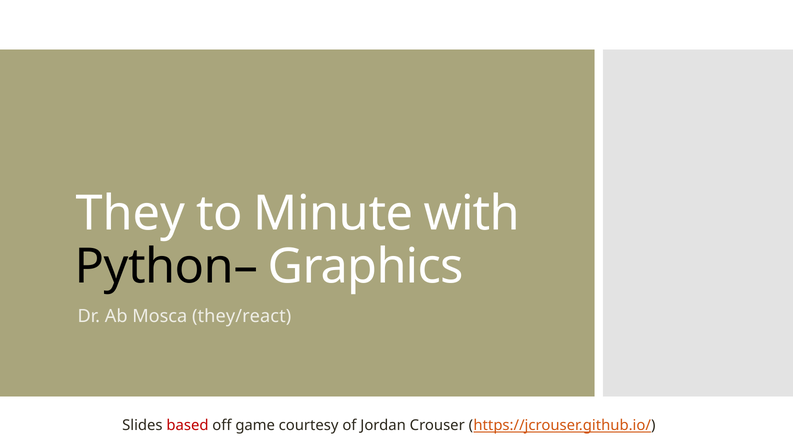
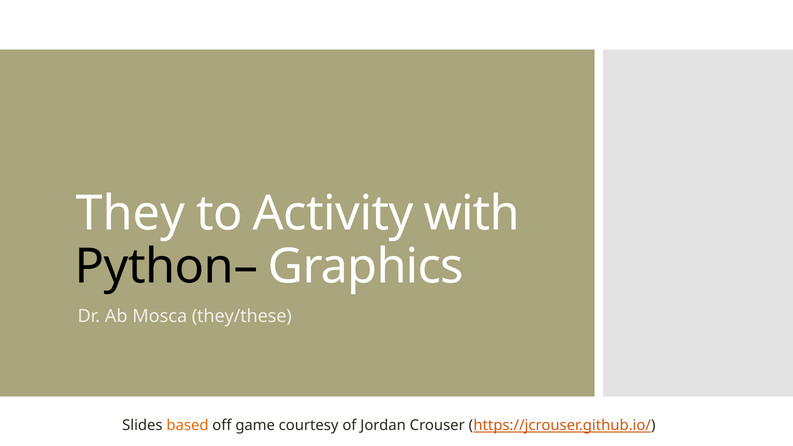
Minute: Minute -> Activity
they/react: they/react -> they/these
based colour: red -> orange
